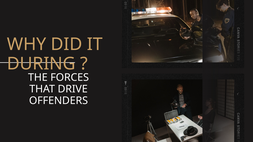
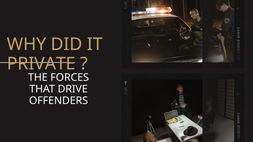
DURING: DURING -> PRIVATE
